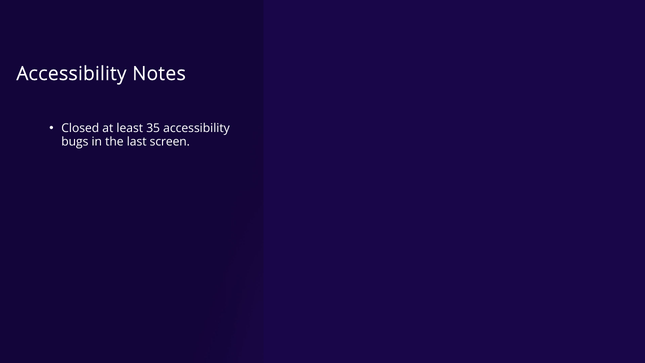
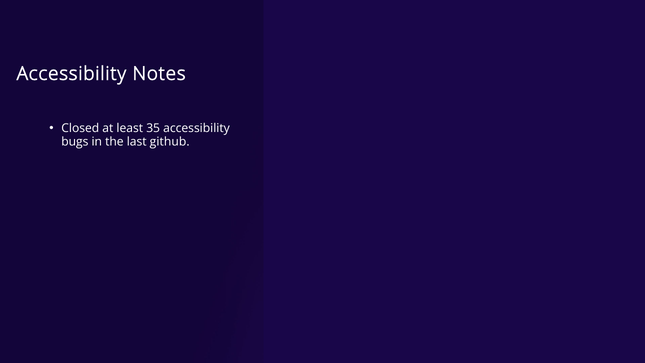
screen: screen -> github
